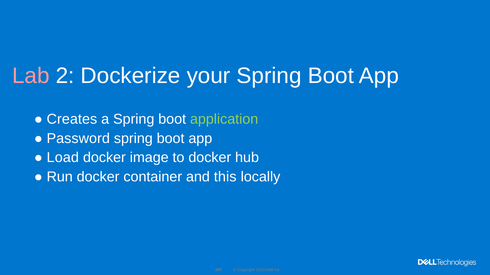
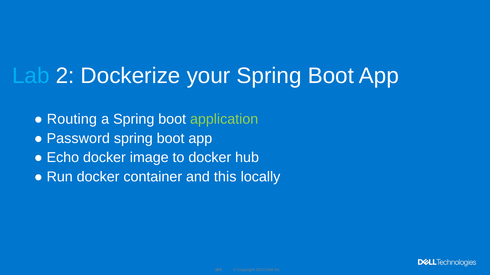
Lab colour: pink -> light blue
Creates: Creates -> Routing
Load: Load -> Echo
